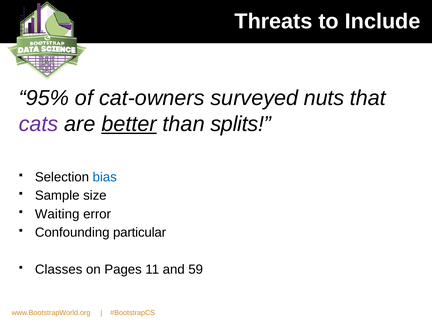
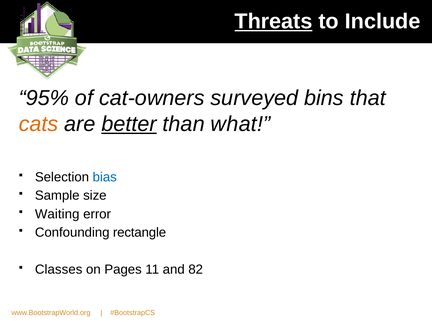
Threats underline: none -> present
nuts: nuts -> bins
cats colour: purple -> orange
splits: splits -> what
particular: particular -> rectangle
59: 59 -> 82
